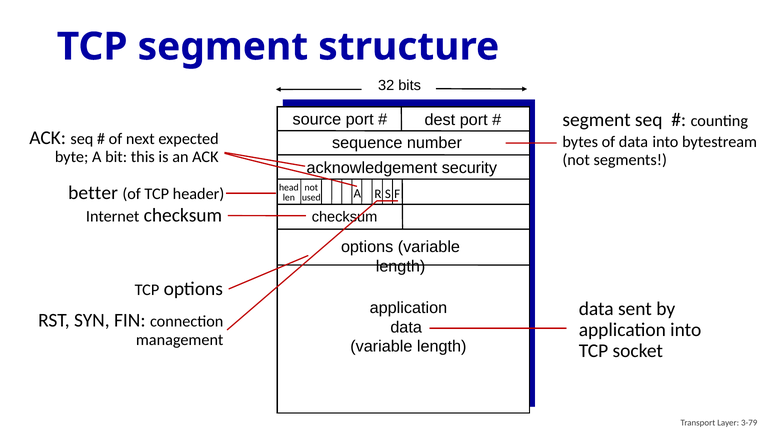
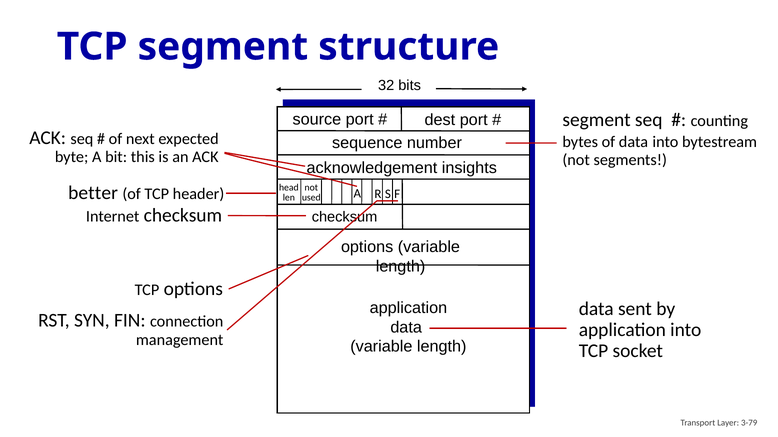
security: security -> insights
